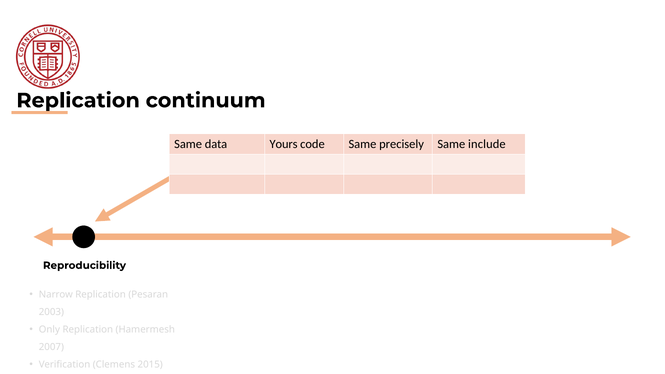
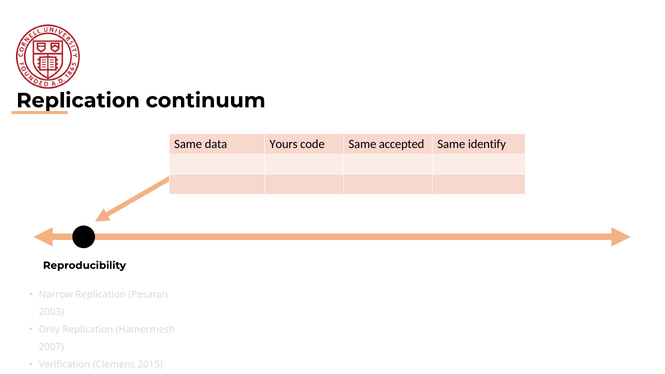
precisely: precisely -> accepted
include: include -> identify
